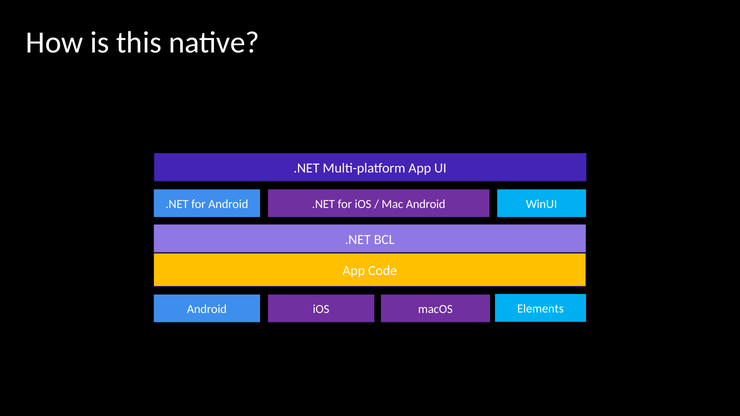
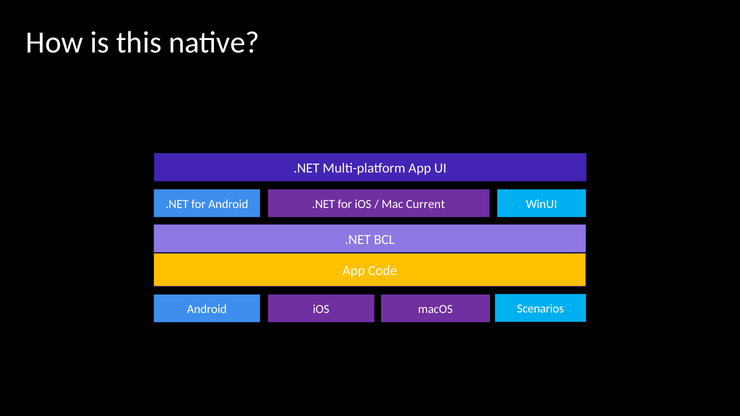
Mac Android: Android -> Current
Elements: Elements -> Scenarios
